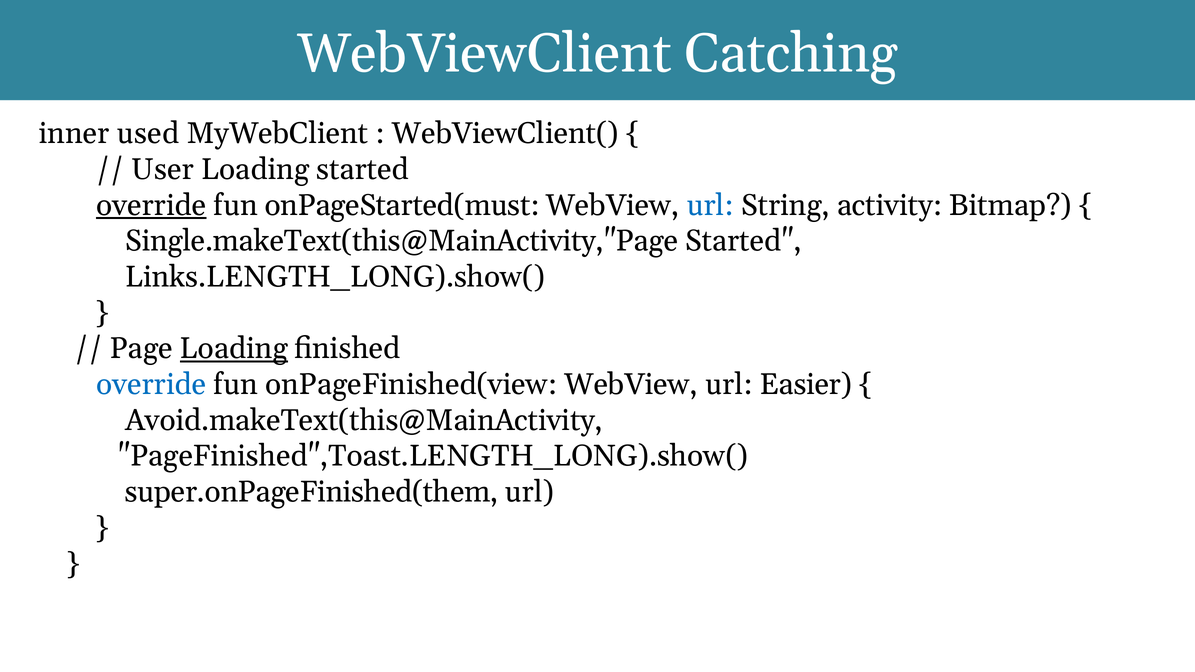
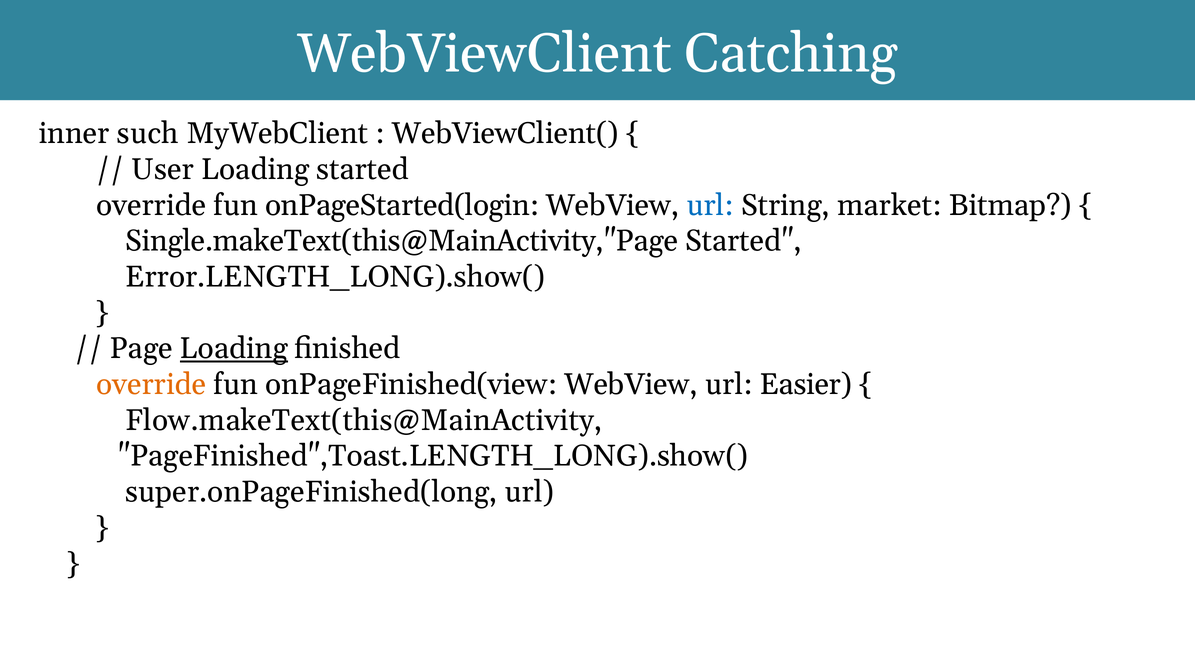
used: used -> such
override at (151, 205) underline: present -> none
onPageStarted(must: onPageStarted(must -> onPageStarted(login
activity: activity -> market
Links.LENGTH_LONG).show(: Links.LENGTH_LONG).show( -> Error.LENGTH_LONG).show(
override at (151, 385) colour: blue -> orange
Avoid.makeText(this@MainActivity: Avoid.makeText(this@MainActivity -> Flow.makeText(this@MainActivity
super.onPageFinished(them: super.onPageFinished(them -> super.onPageFinished(long
